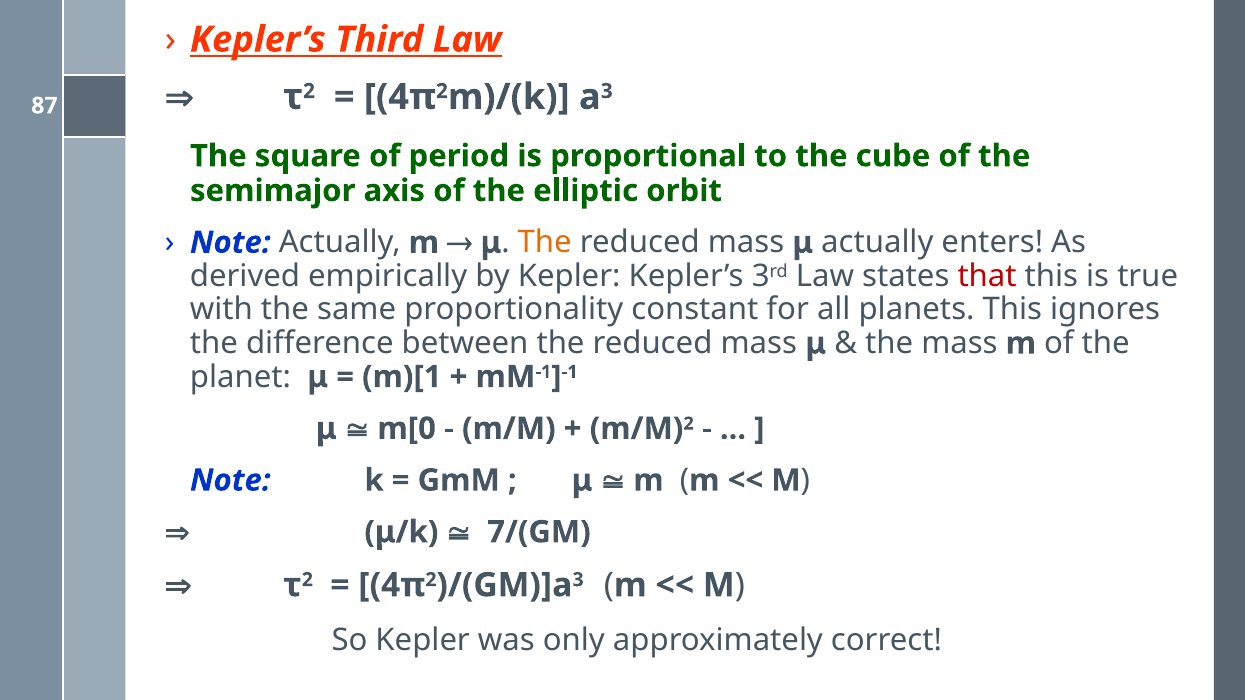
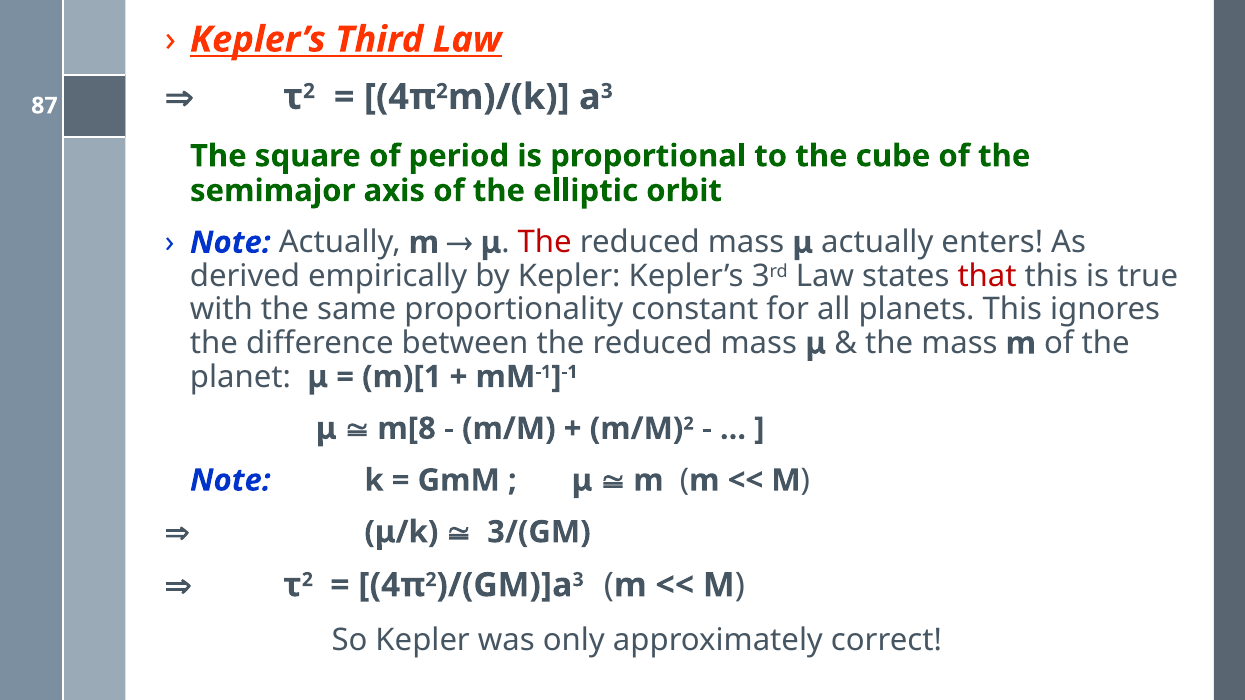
The at (545, 243) colour: orange -> red
m[0: m[0 -> m[8
7/(GM: 7/(GM -> 3/(GM
